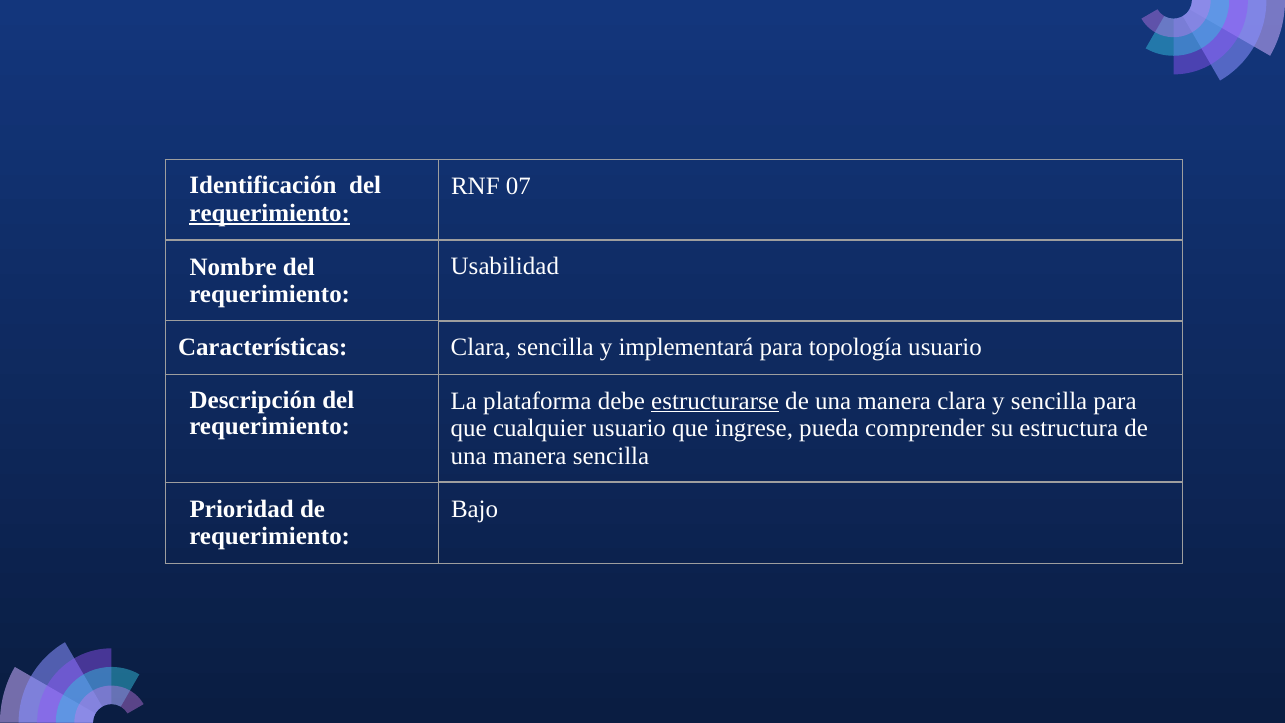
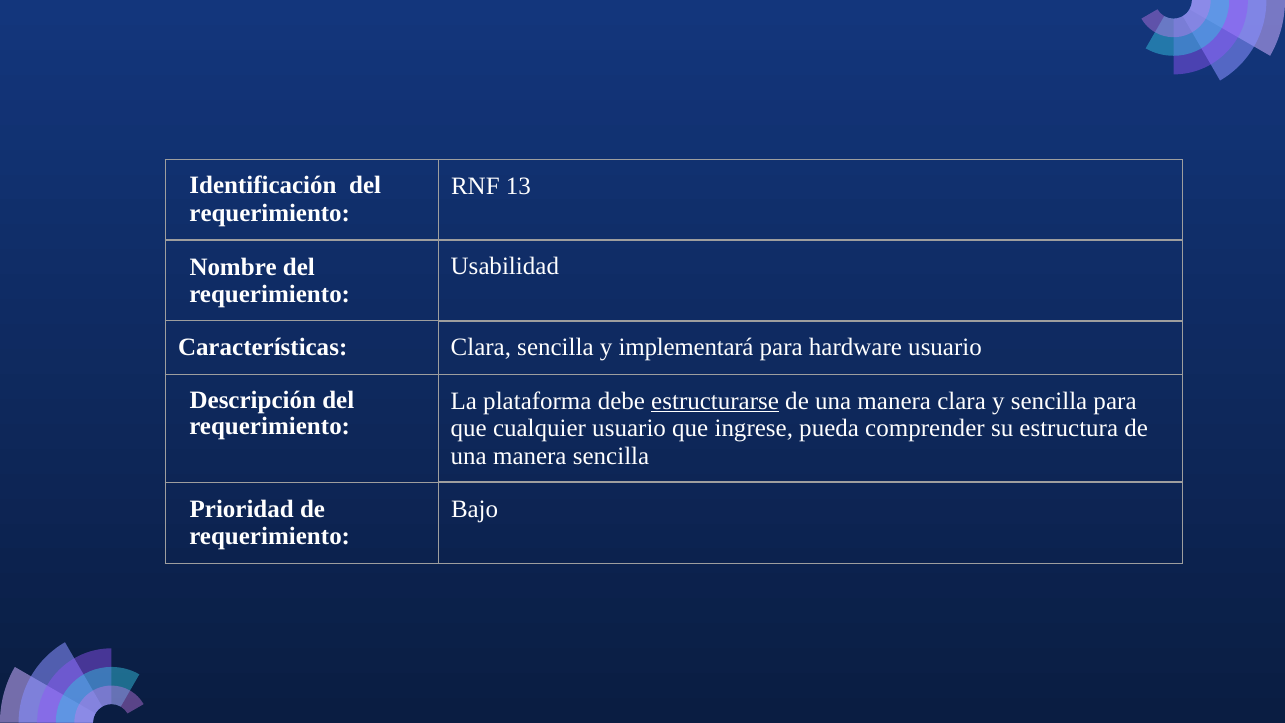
07: 07 -> 13
requerimiento at (270, 213) underline: present -> none
topología: topología -> hardware
